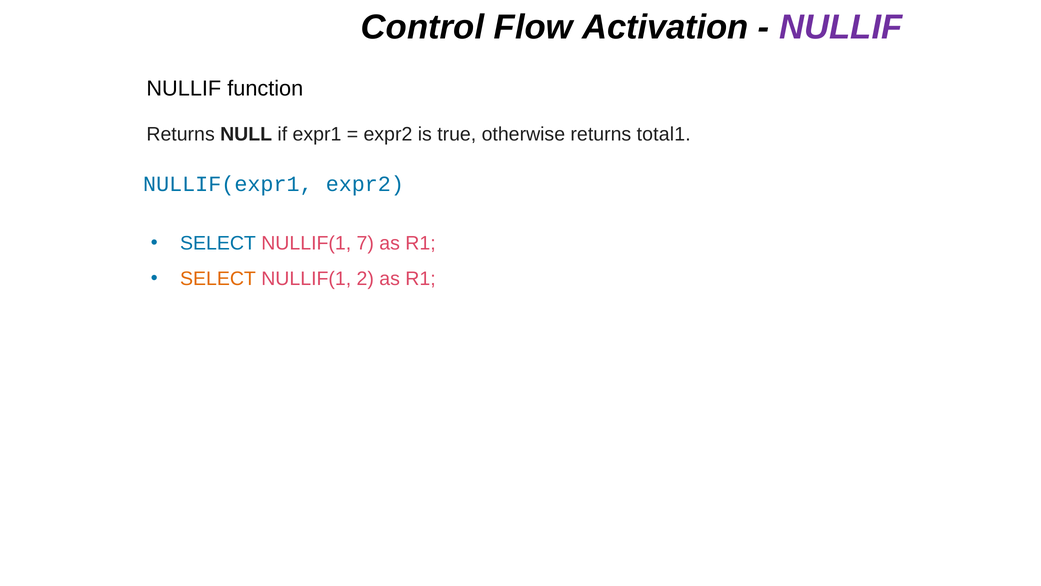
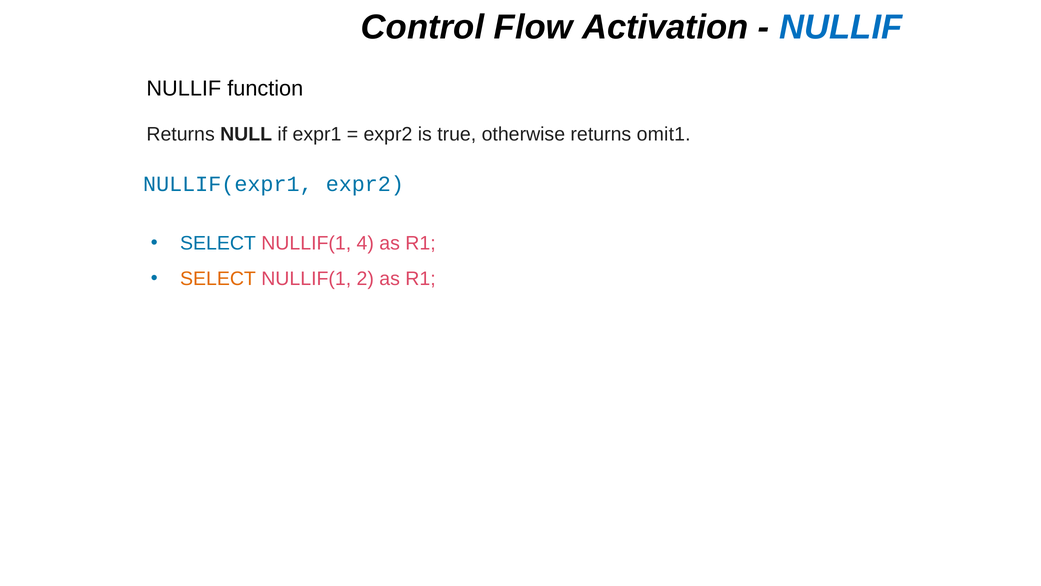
NULLIF at (841, 27) colour: purple -> blue
total1: total1 -> omit1
7: 7 -> 4
